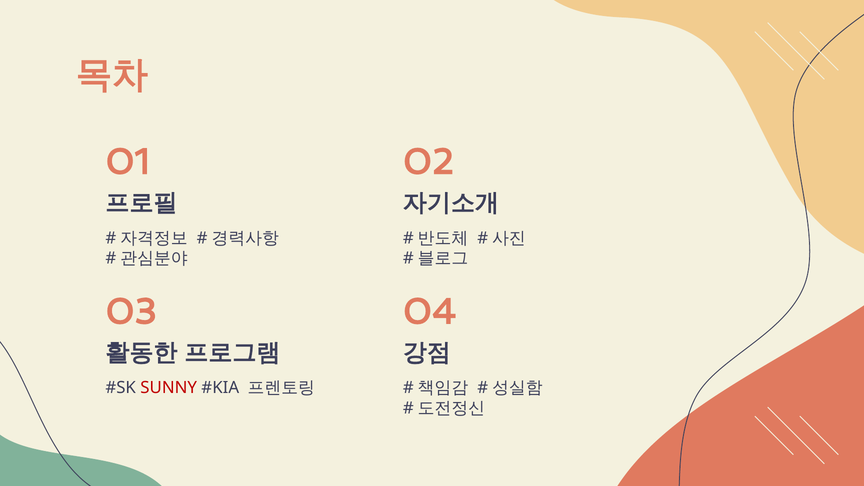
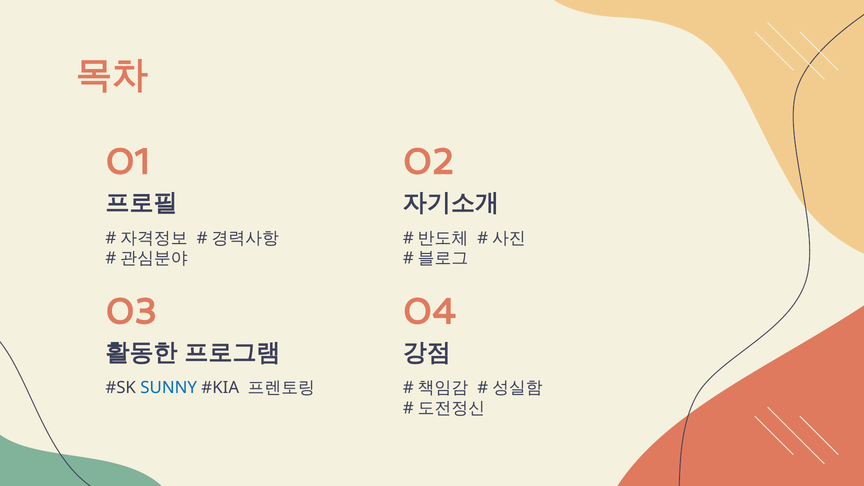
SUNNY colour: red -> blue
